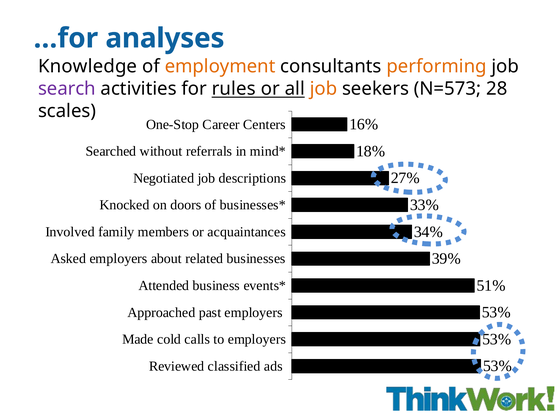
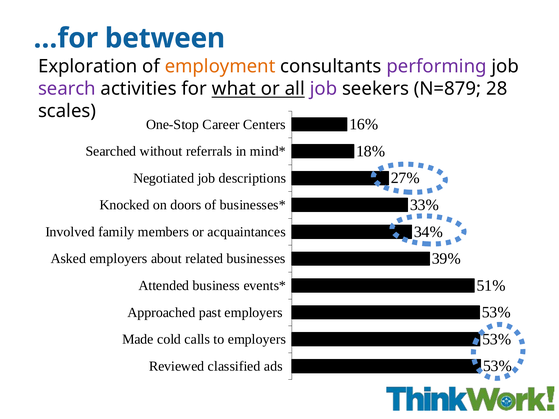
analyses: analyses -> between
Knowledge: Knowledge -> Exploration
performing colour: orange -> purple
rules: rules -> what
job at (323, 89) colour: orange -> purple
N=573: N=573 -> N=879
